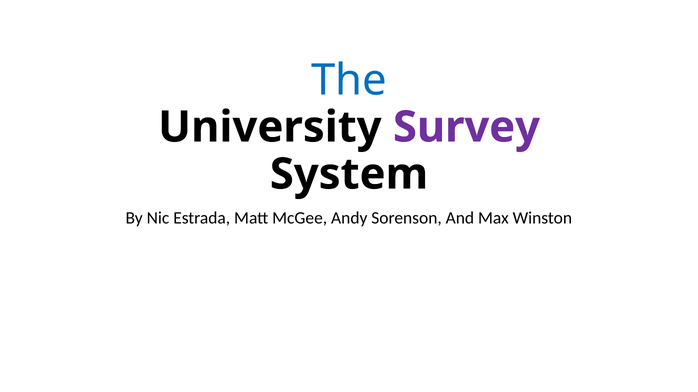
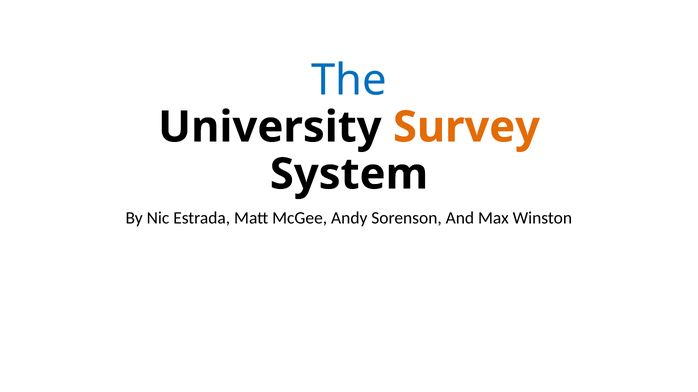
Survey colour: purple -> orange
